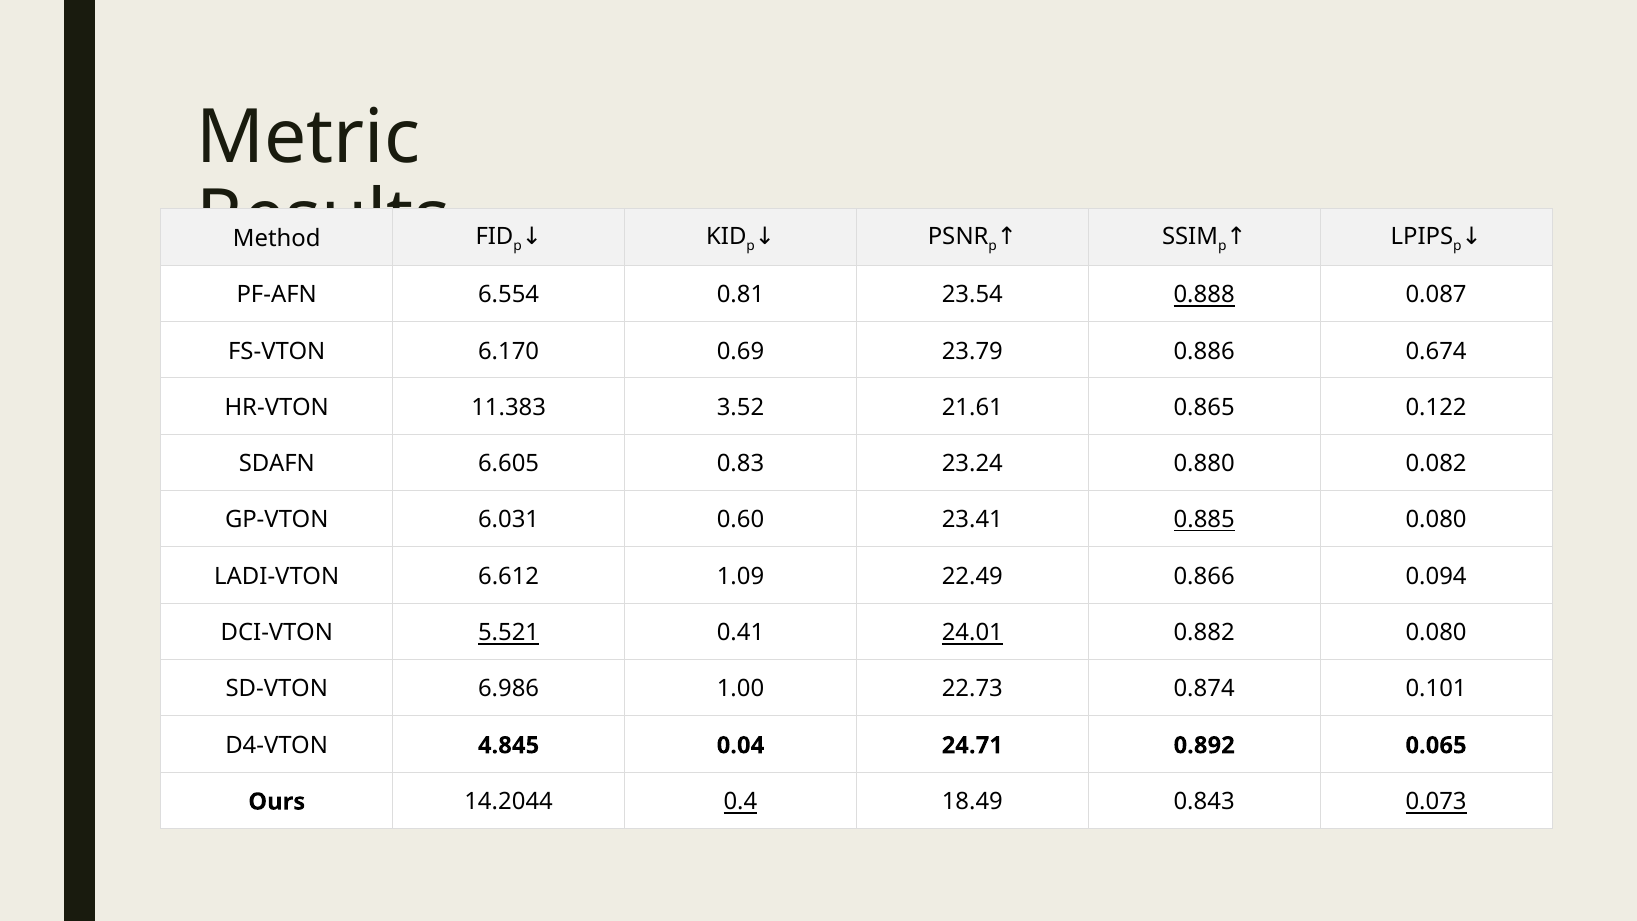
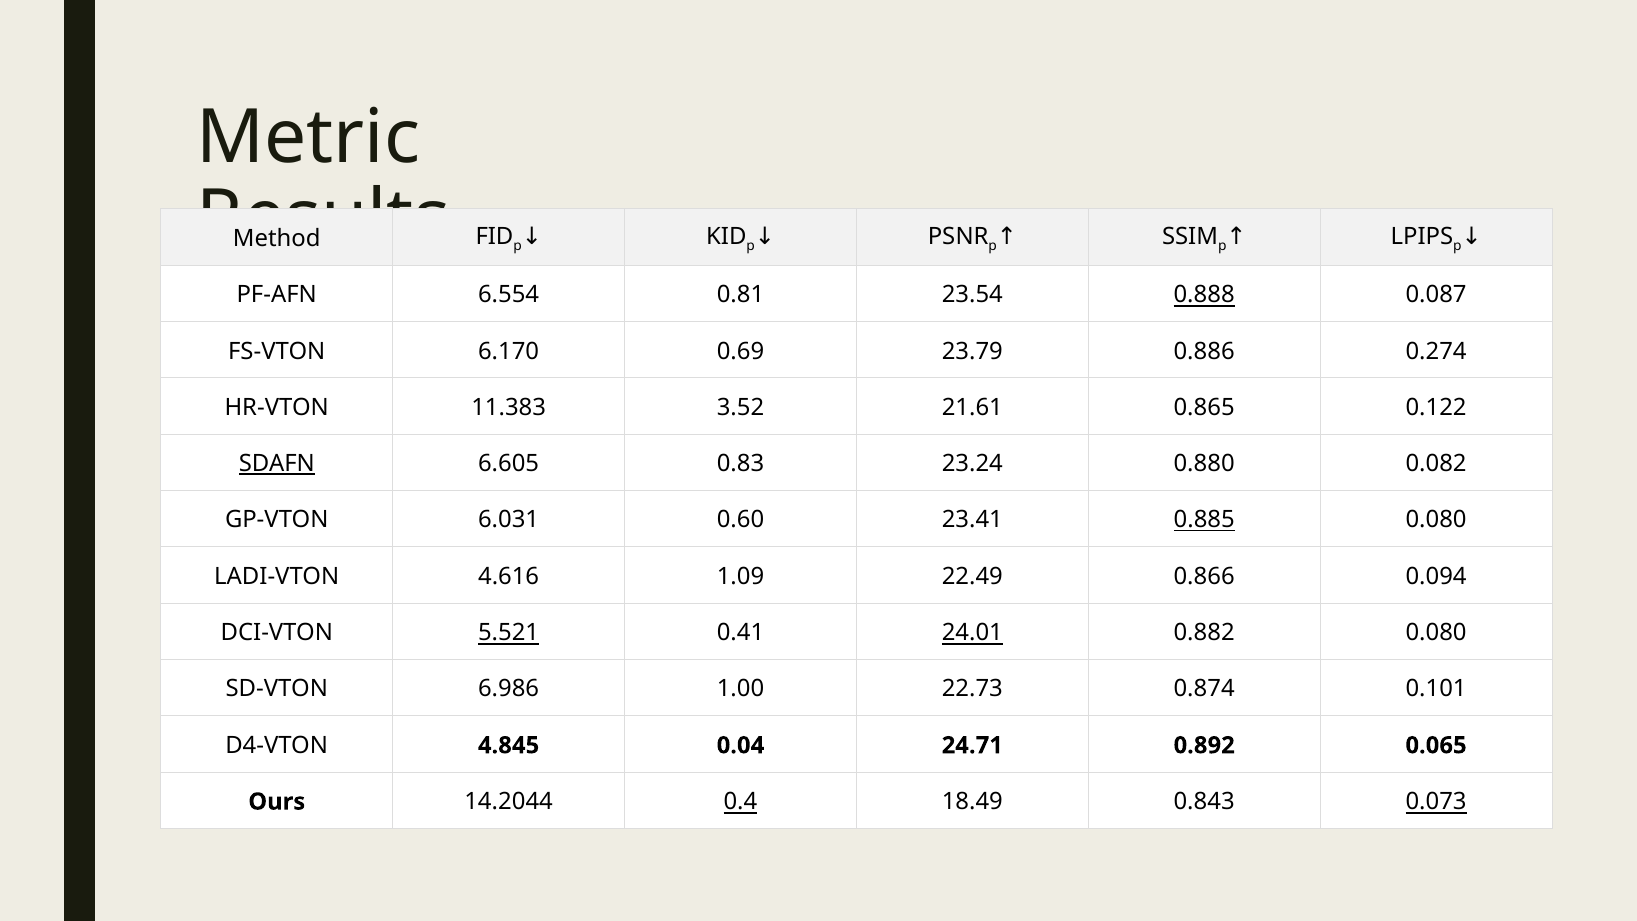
0.674: 0.674 -> 0.274
SDAFN underline: none -> present
6.612: 6.612 -> 4.616
